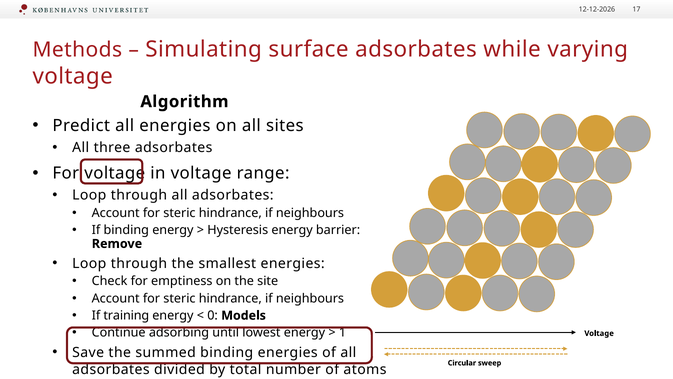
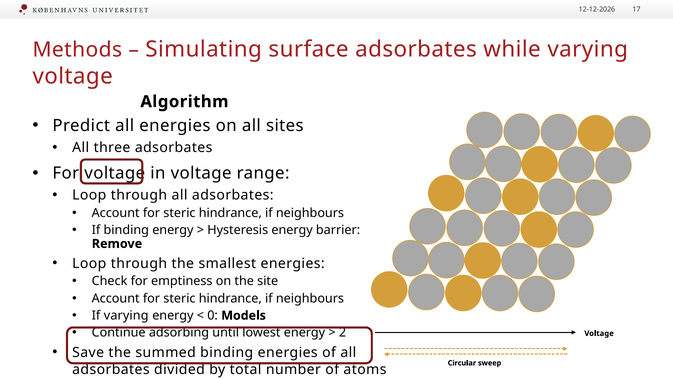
If training: training -> varying
1: 1 -> 2
